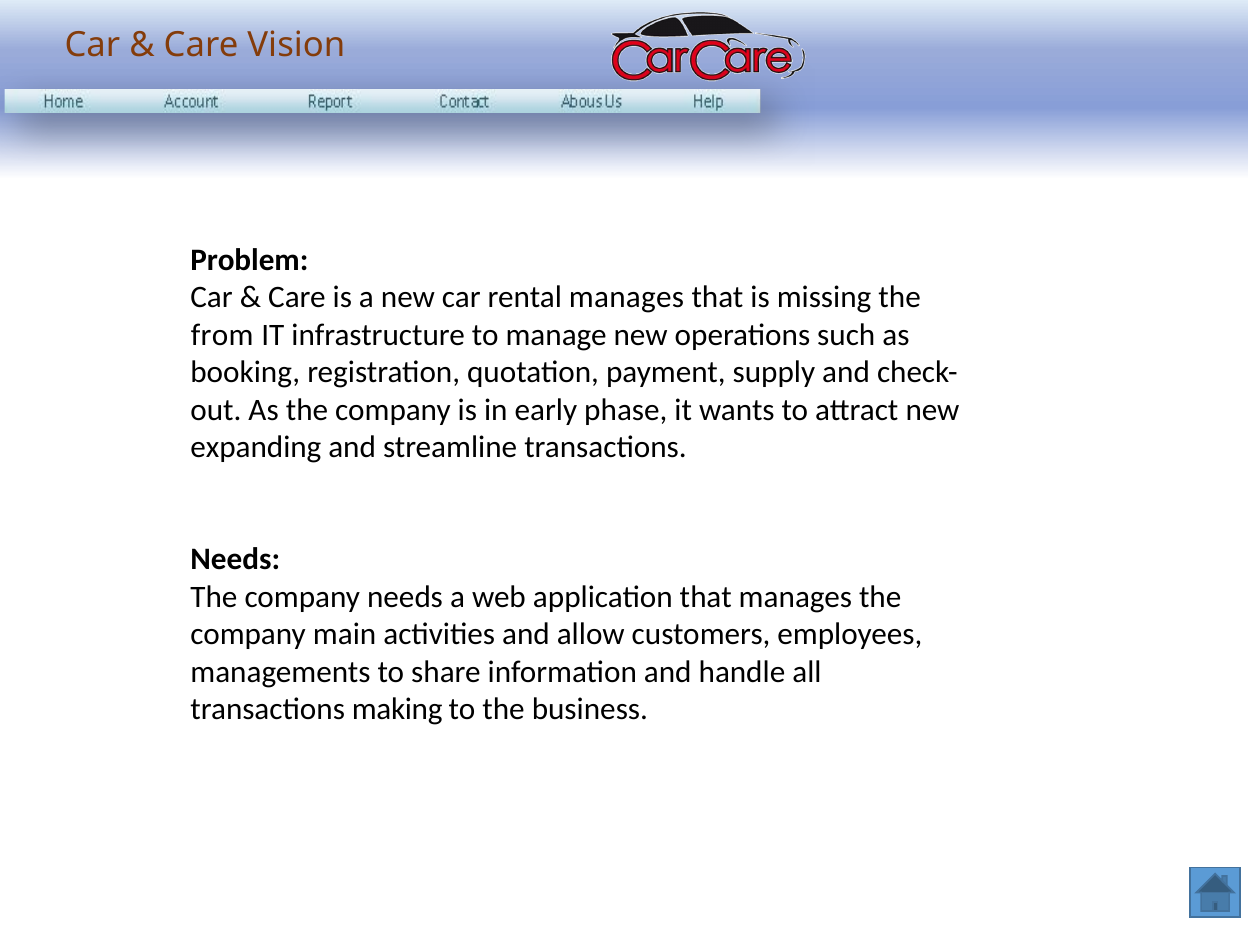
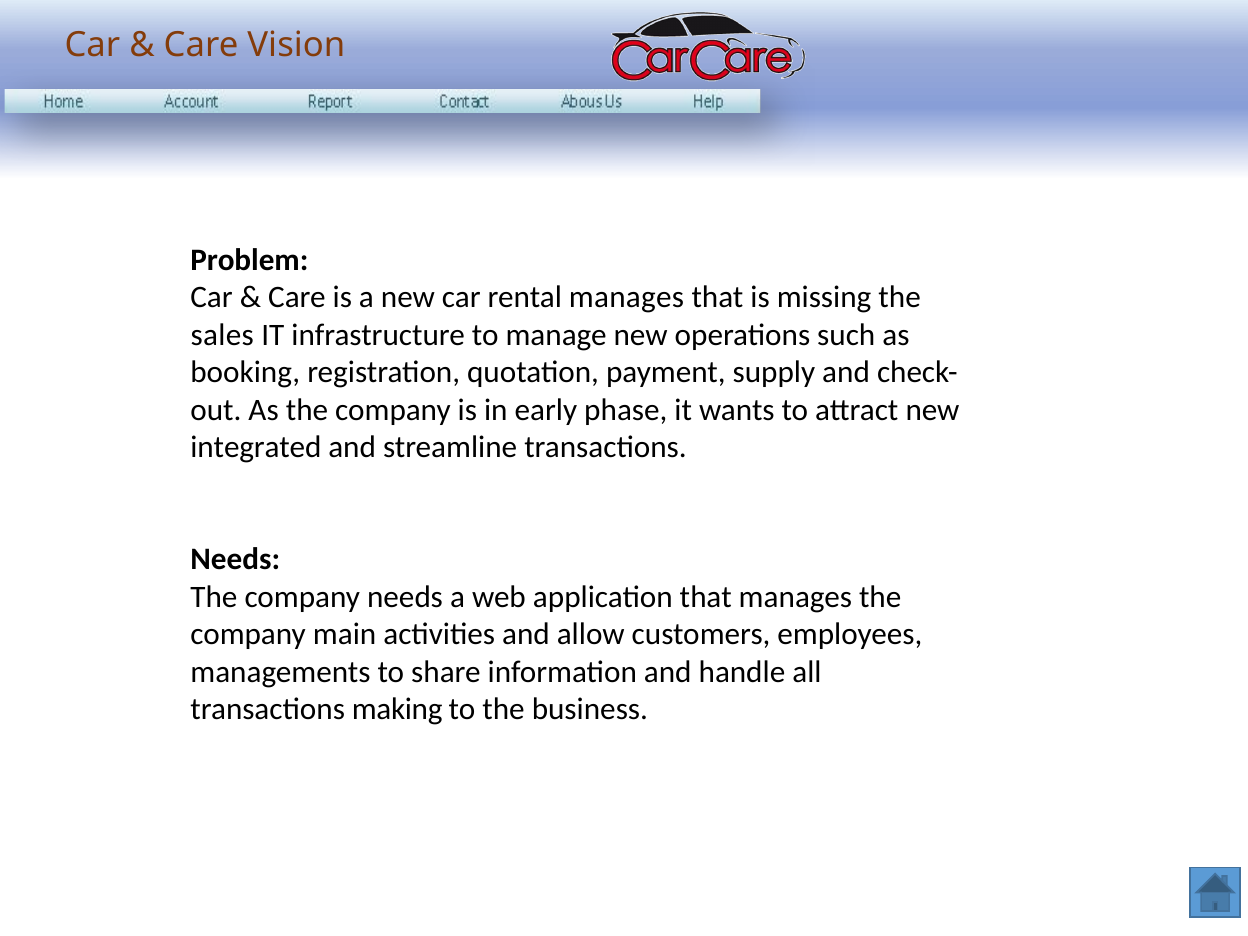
from: from -> sales
expanding: expanding -> integrated
